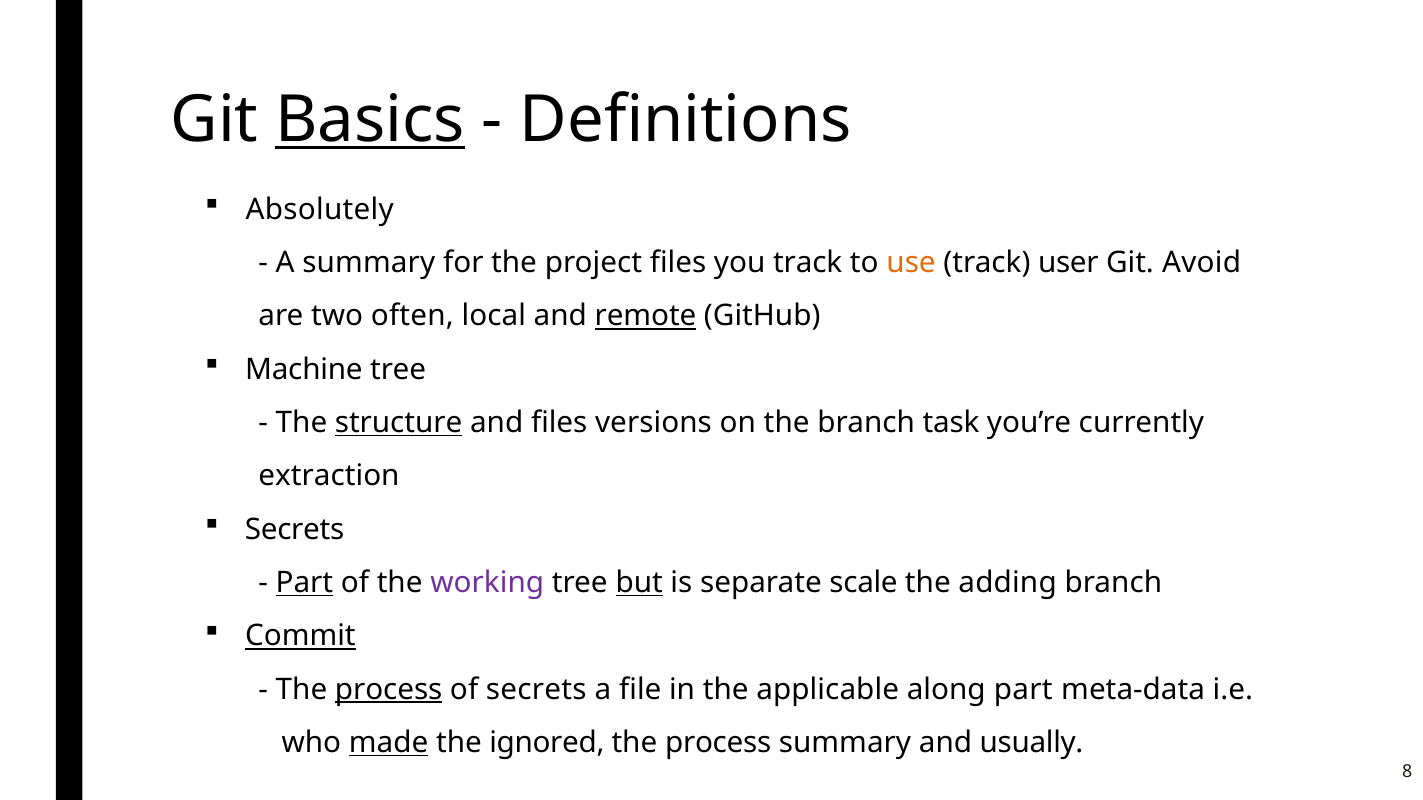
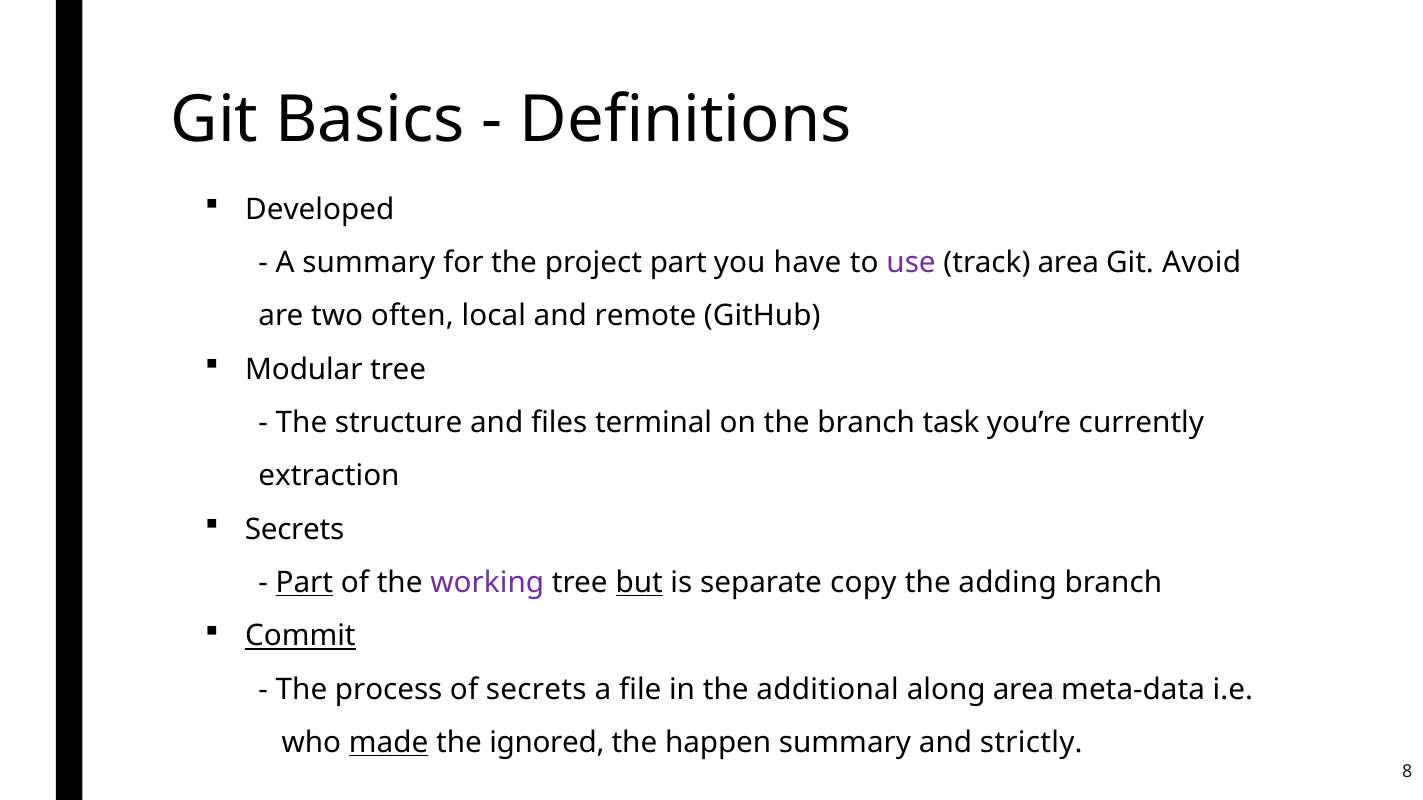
Basics underline: present -> none
Absolutely: Absolutely -> Developed
project files: files -> part
you track: track -> have
use colour: orange -> purple
track user: user -> area
remote underline: present -> none
Machine: Machine -> Modular
structure underline: present -> none
versions: versions -> terminal
scale: scale -> copy
process at (389, 690) underline: present -> none
applicable: applicable -> additional
along part: part -> area
process at (718, 743): process -> happen
usually: usually -> strictly
